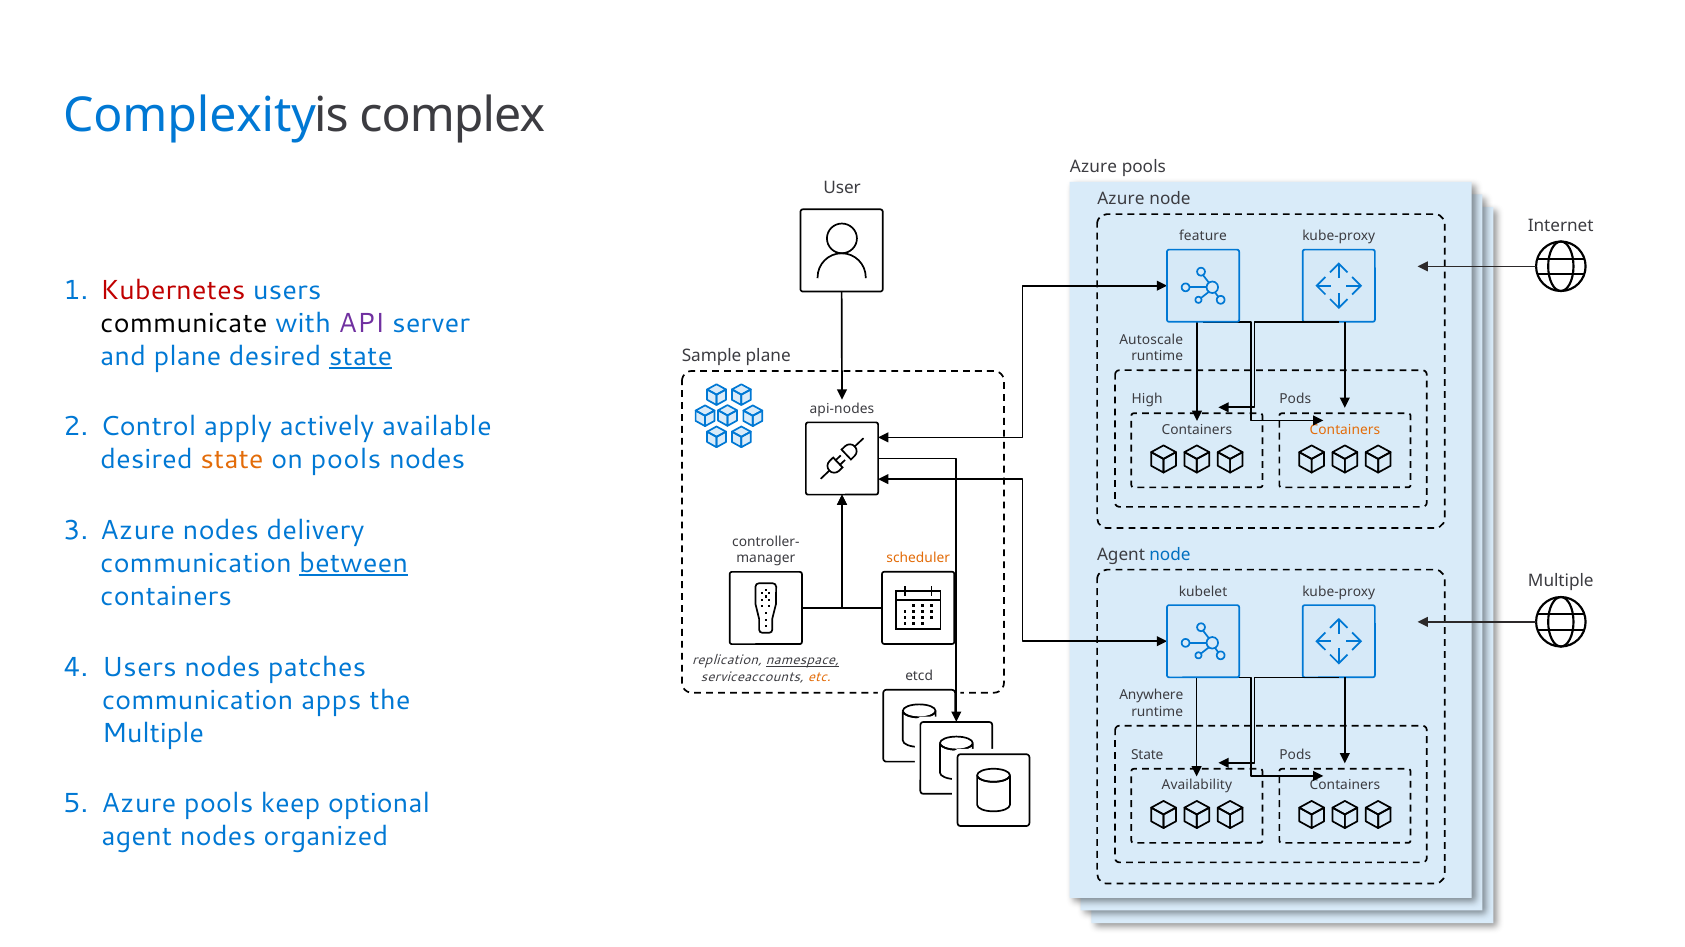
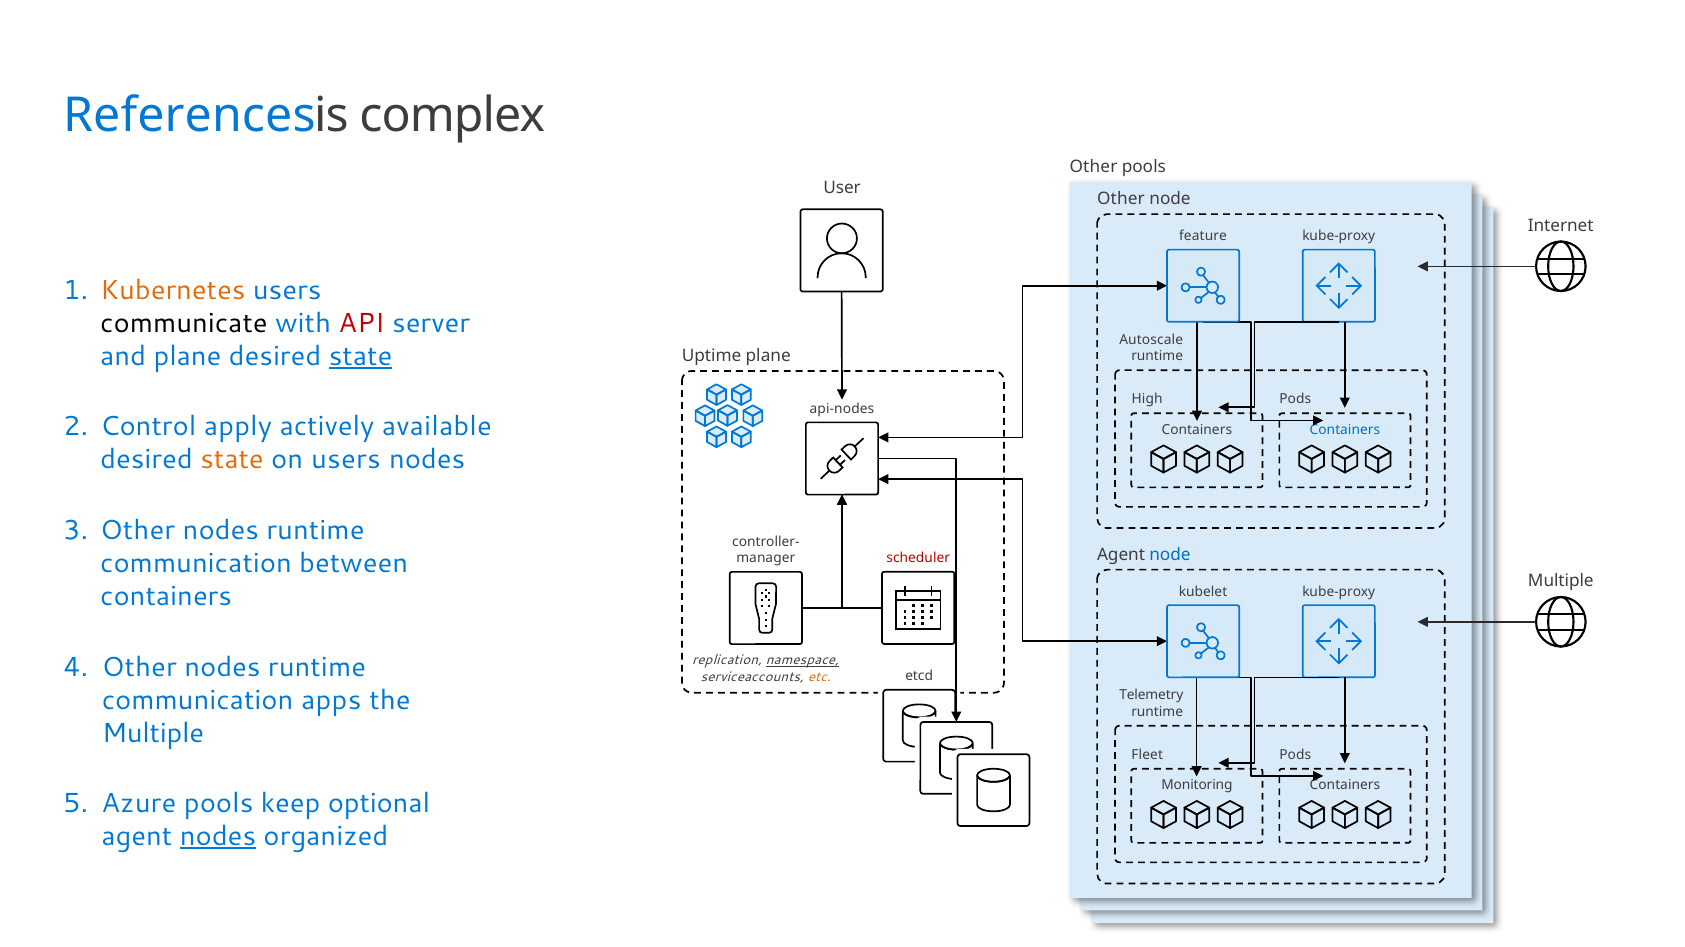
Complexity: Complexity -> References
Azure at (1093, 167): Azure -> Other
Azure at (1121, 199): Azure -> Other
Kubernetes colour: red -> orange
API colour: purple -> red
Sample: Sample -> Uptime
Containers at (1345, 430) colour: orange -> blue
on pools: pools -> users
Azure at (138, 531): Azure -> Other
delivery at (316, 531): delivery -> runtime
between underline: present -> none
scheduler colour: orange -> red
Users at (139, 668): Users -> Other
patches at (317, 668): patches -> runtime
Anywhere: Anywhere -> Telemetry
State at (1147, 755): State -> Fleet
Availability: Availability -> Monitoring
nodes at (218, 837) underline: none -> present
